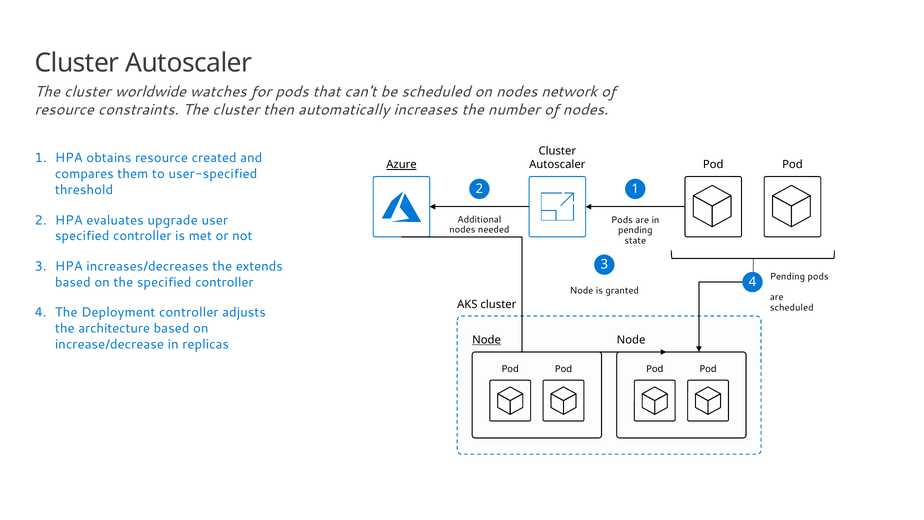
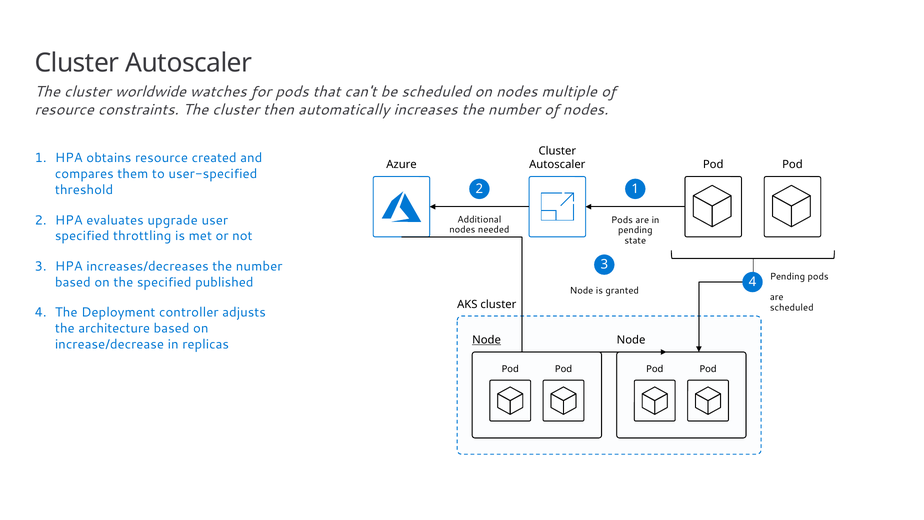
network: network -> multiple
Azure underline: present -> none
controller at (142, 236): controller -> throttling
increases/decreases the extends: extends -> number
the specified controller: controller -> published
